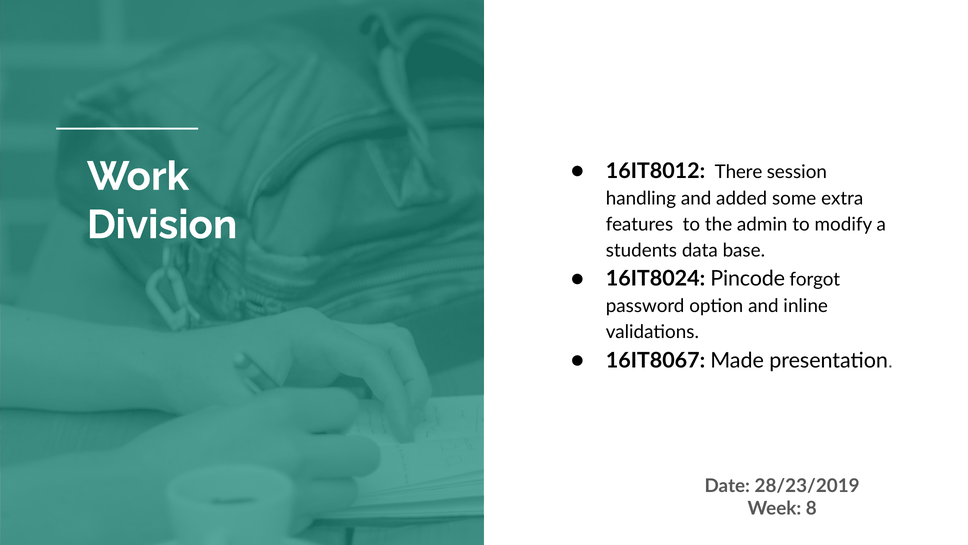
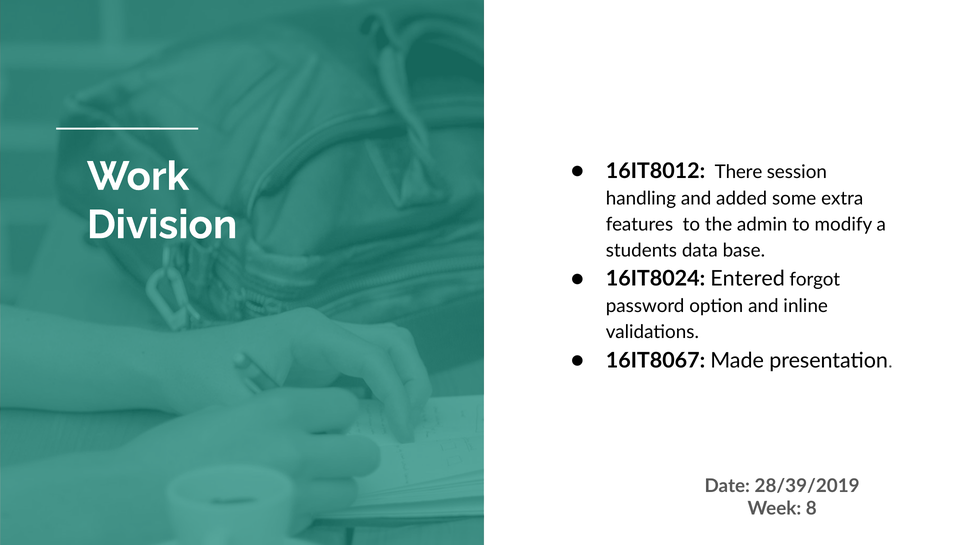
Pincode: Pincode -> Entered
28/23/2019: 28/23/2019 -> 28/39/2019
